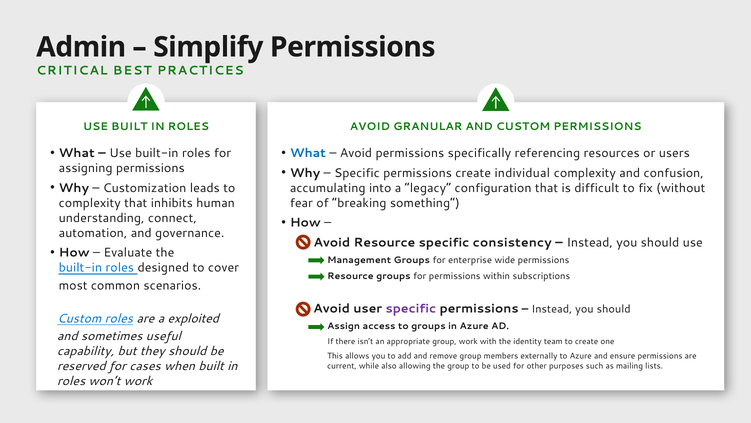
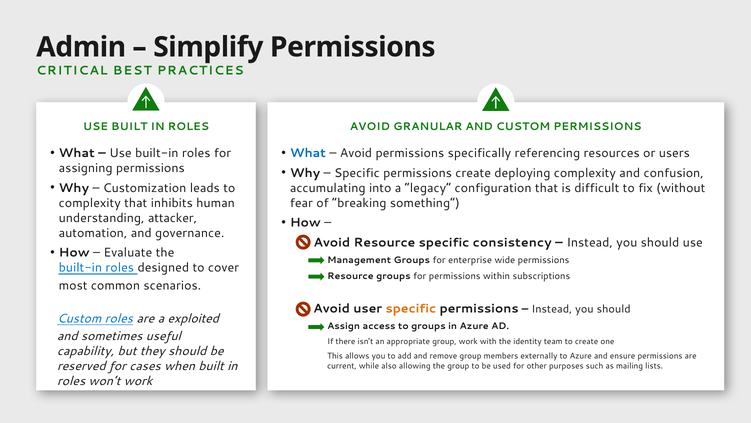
individual: individual -> deploying
connect: connect -> attacker
specific at (411, 308) colour: purple -> orange
